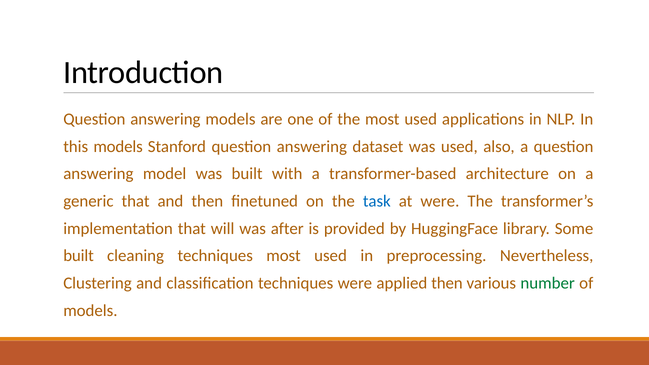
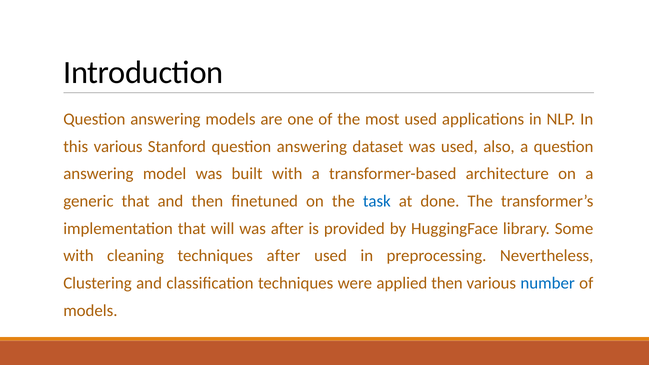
this models: models -> various
at were: were -> done
built at (79, 256): built -> with
techniques most: most -> after
number colour: green -> blue
